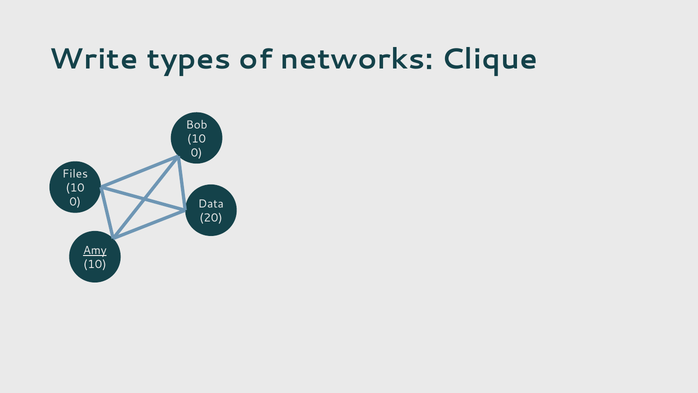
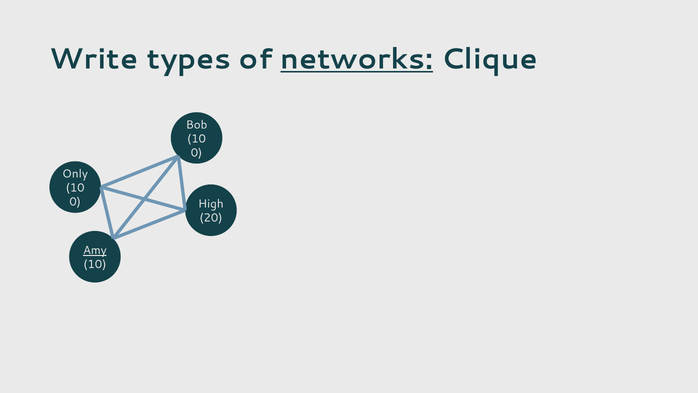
networks underline: none -> present
Files: Files -> Only
Data: Data -> High
